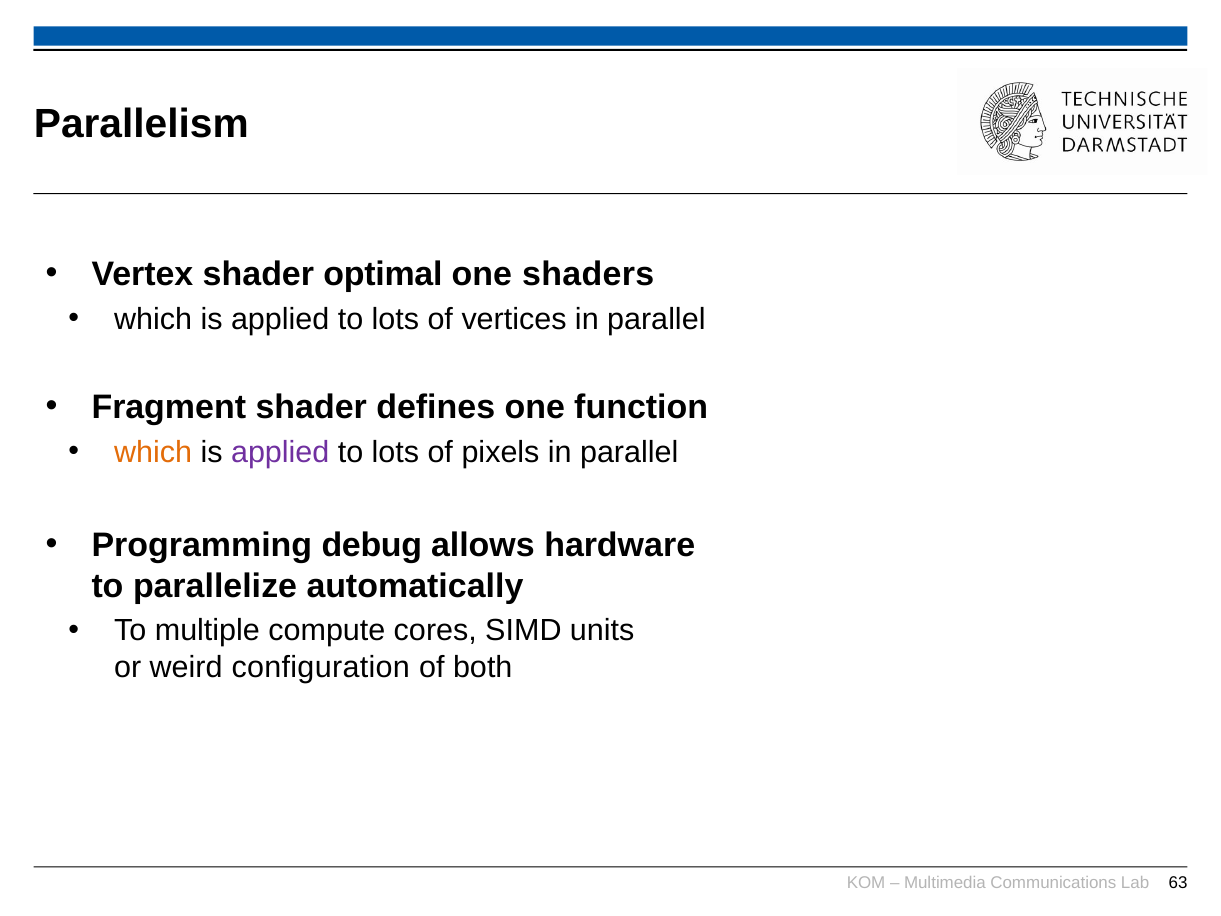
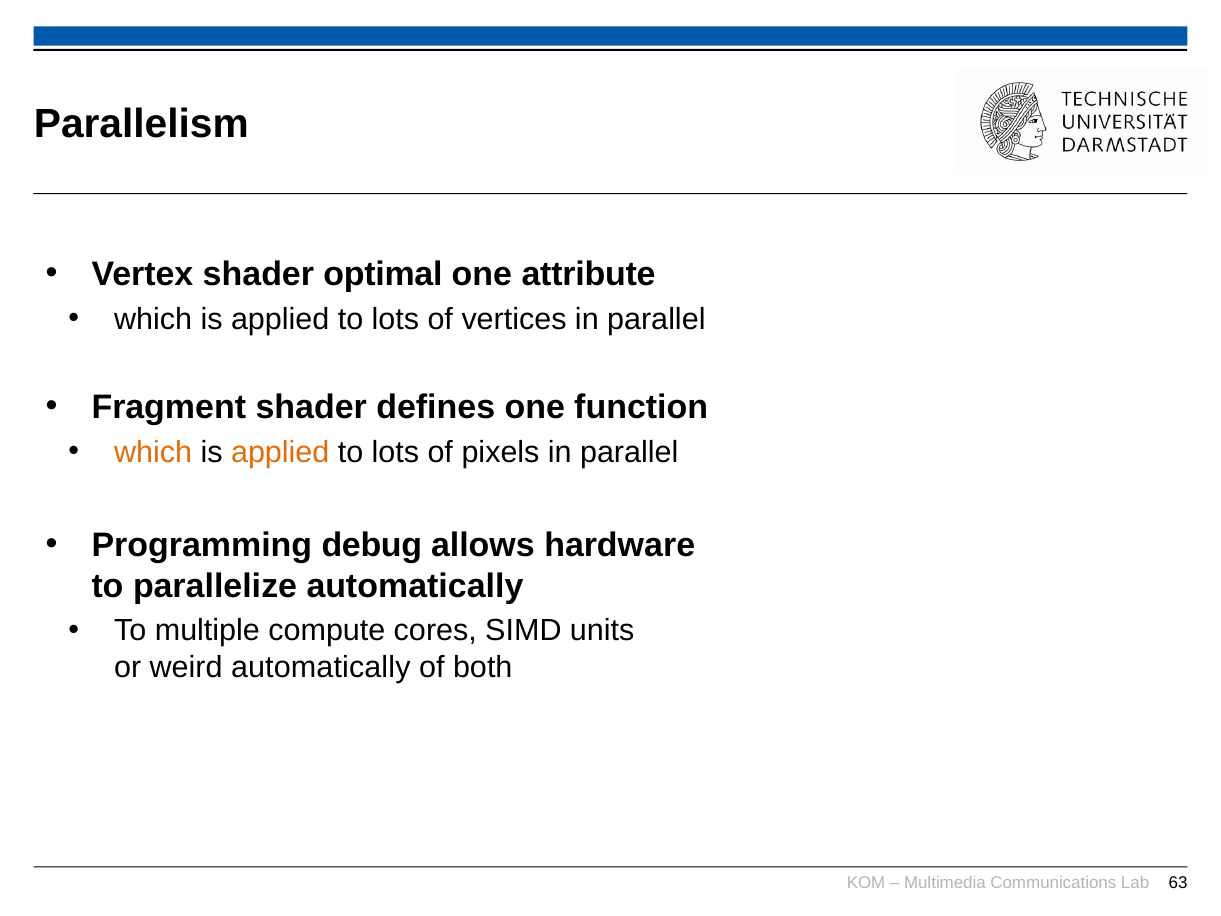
shaders: shaders -> attribute
applied at (280, 452) colour: purple -> orange
weird configuration: configuration -> automatically
